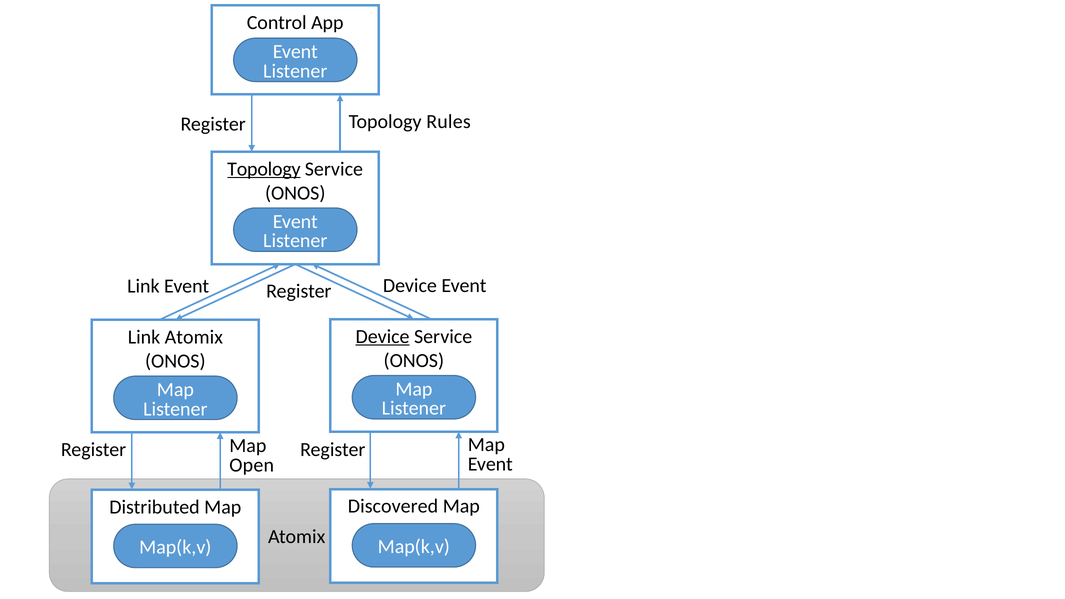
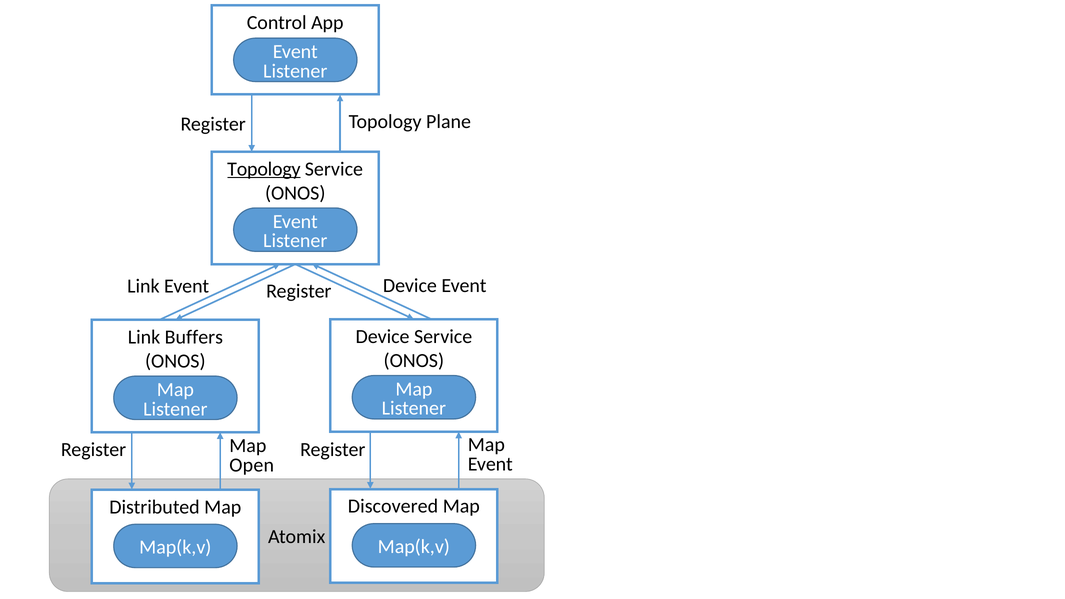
Rules: Rules -> Plane
Device at (383, 337) underline: present -> none
Link Atomix: Atomix -> Buffers
